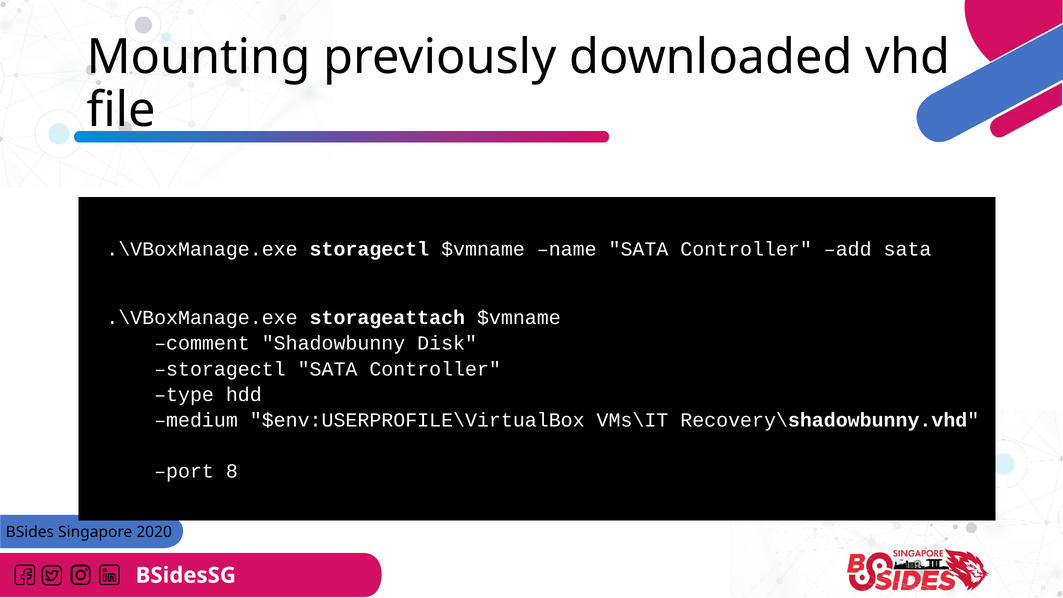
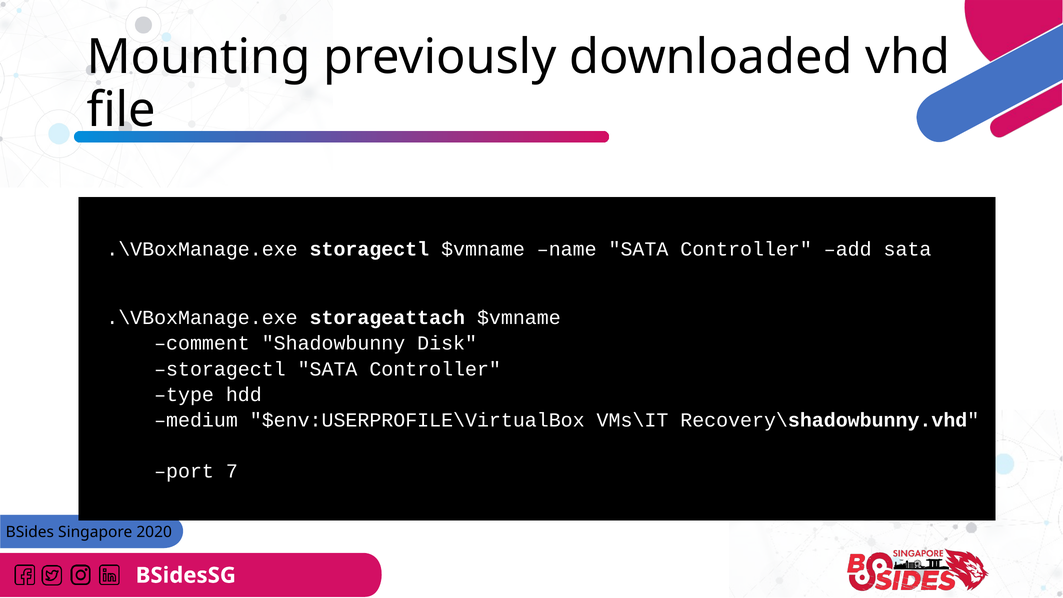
8: 8 -> 7
